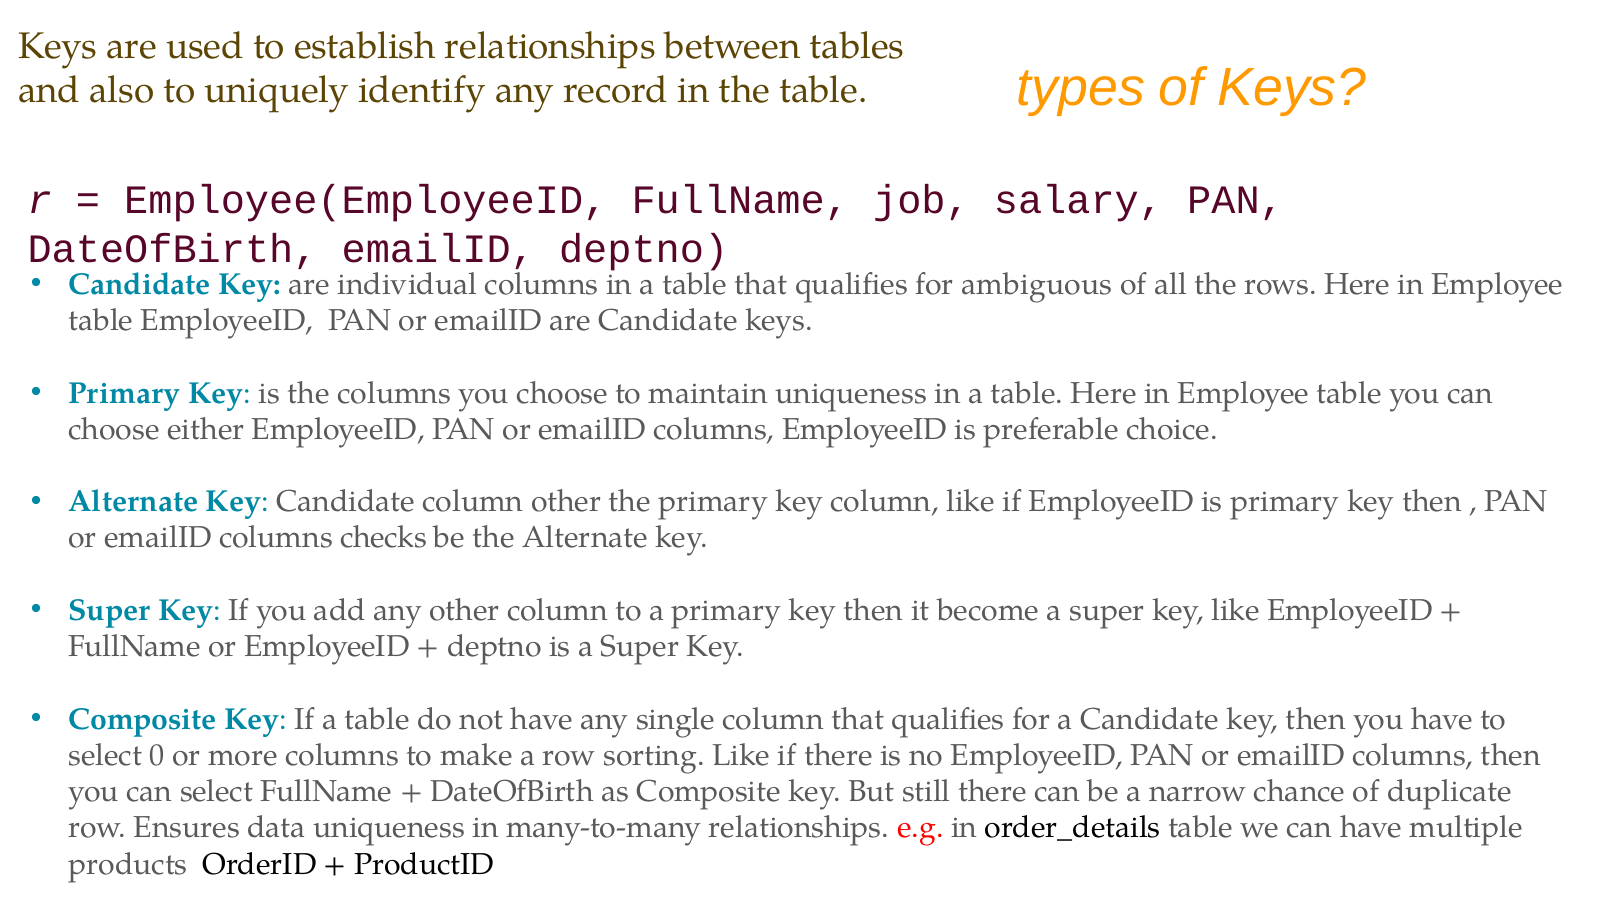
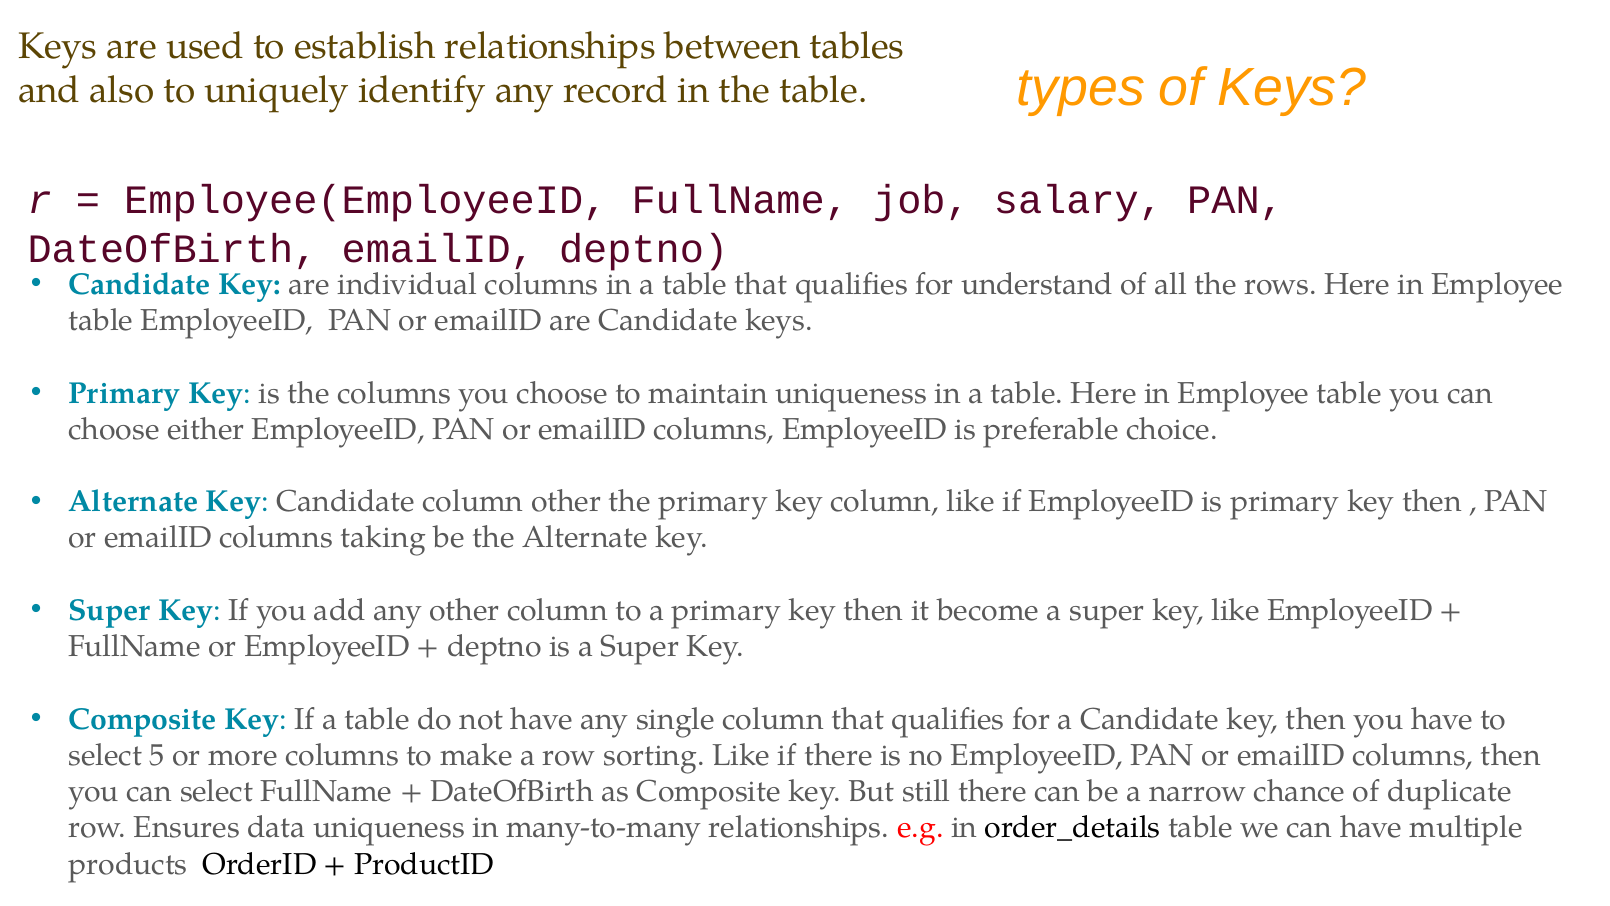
ambiguous: ambiguous -> understand
checks: checks -> taking
0: 0 -> 5
